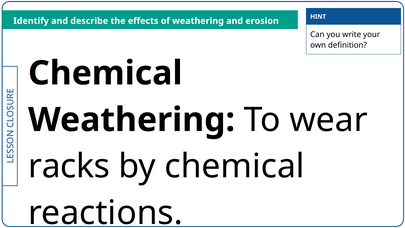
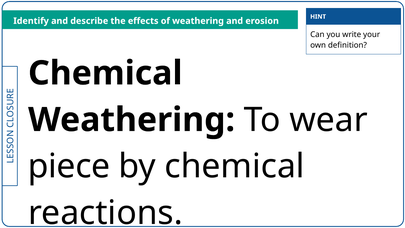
racks: racks -> piece
